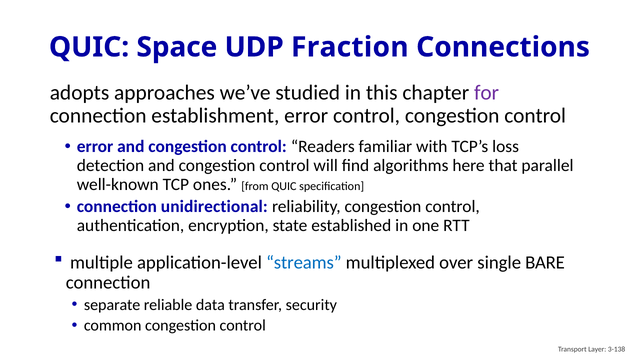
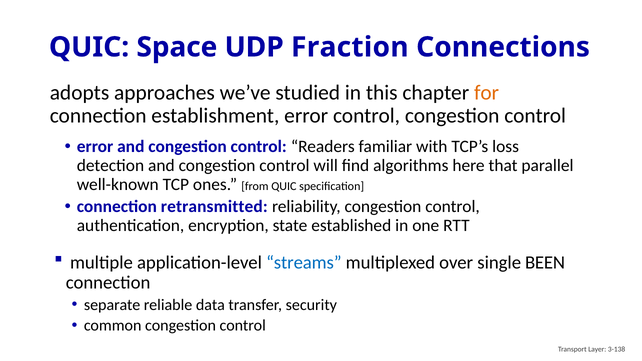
for colour: purple -> orange
unidirectional: unidirectional -> retransmitted
BARE: BARE -> BEEN
